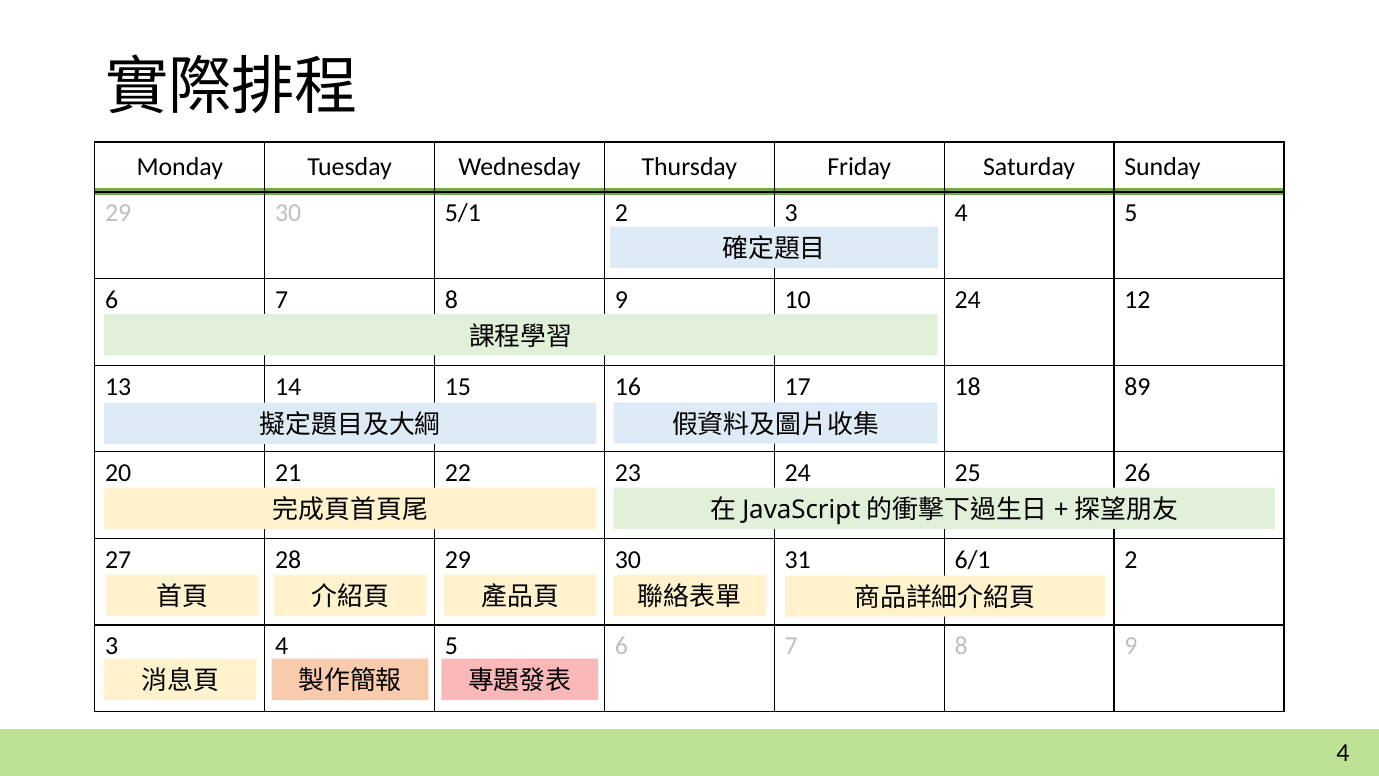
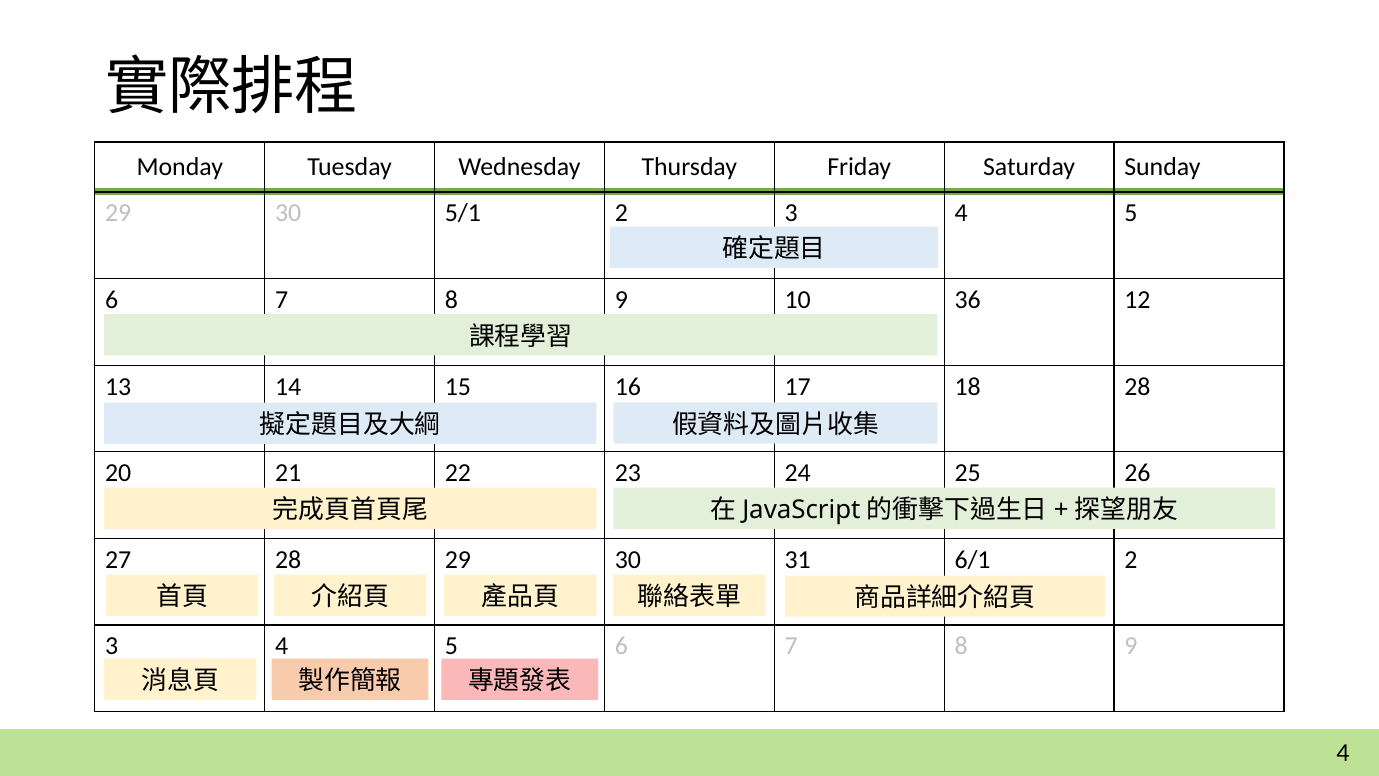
10 24: 24 -> 36
18 89: 89 -> 28
